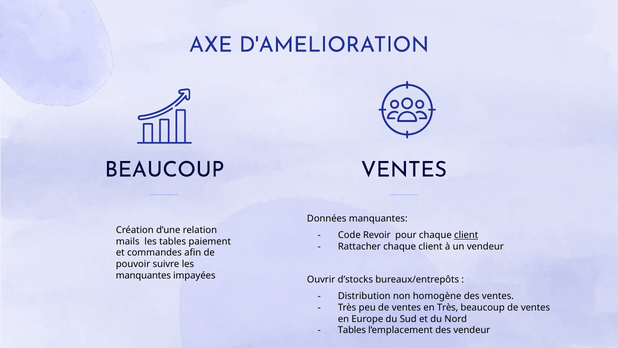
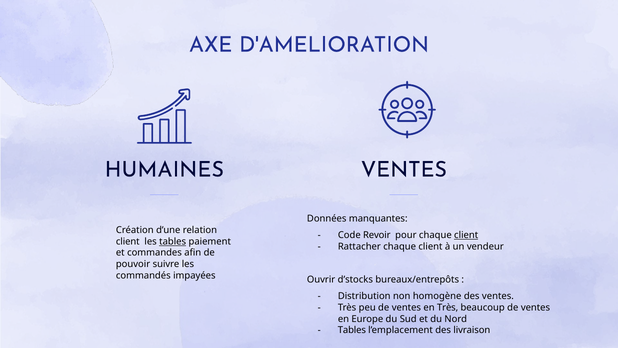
BEAUCOUP at (164, 169): BEAUCOUP -> HUMAINES
mails at (128, 241): mails -> client
tables at (173, 241) underline: none -> present
manquantes at (143, 275): manquantes -> commandés
des vendeur: vendeur -> livraison
